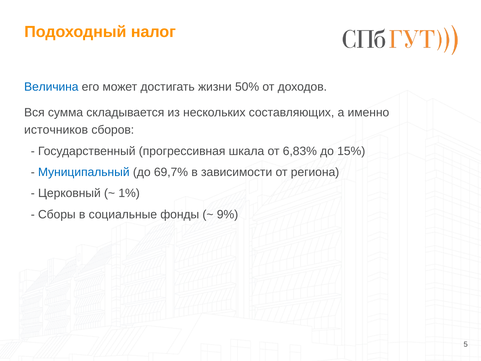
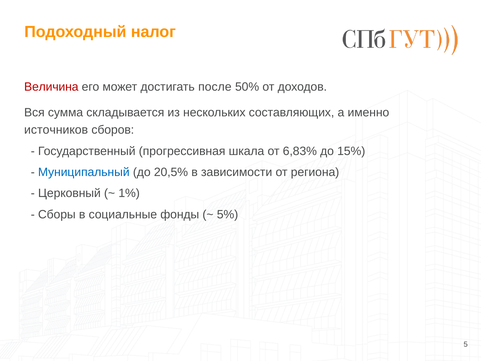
Величина colour: blue -> red
жизни: жизни -> после
69,7%: 69,7% -> 20,5%
9%: 9% -> 5%
